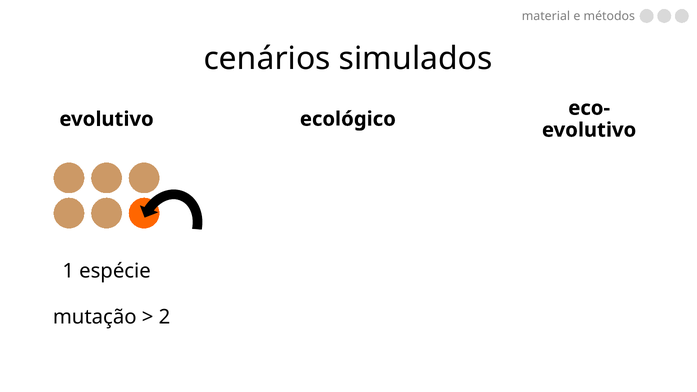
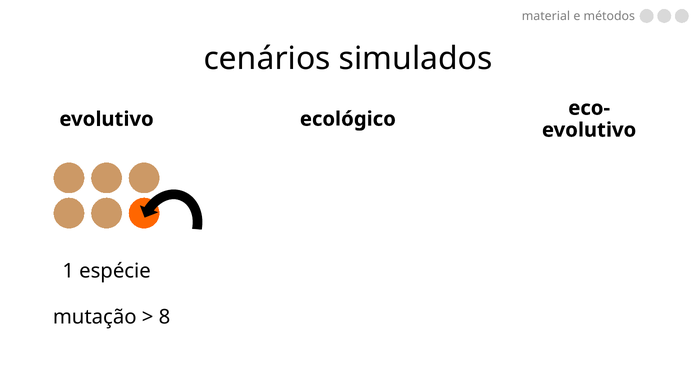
2: 2 -> 8
